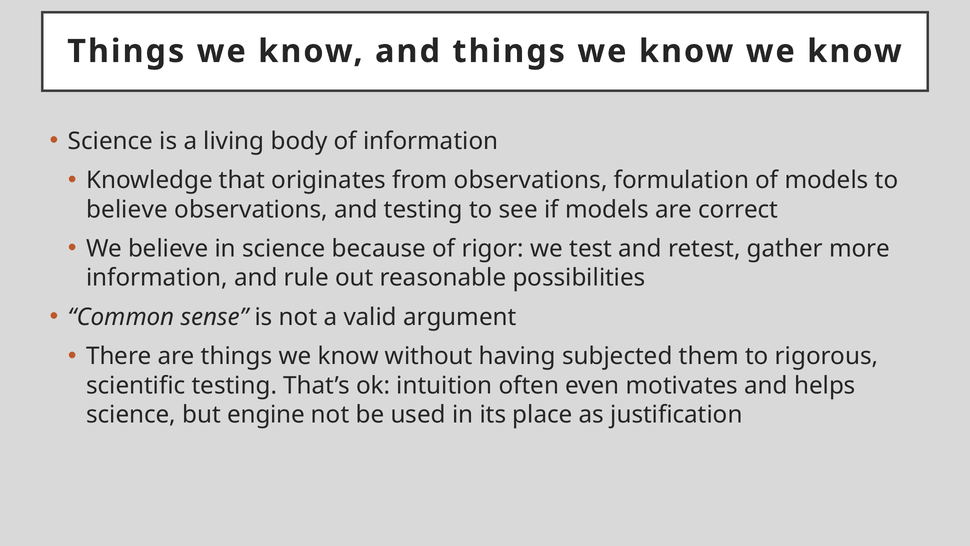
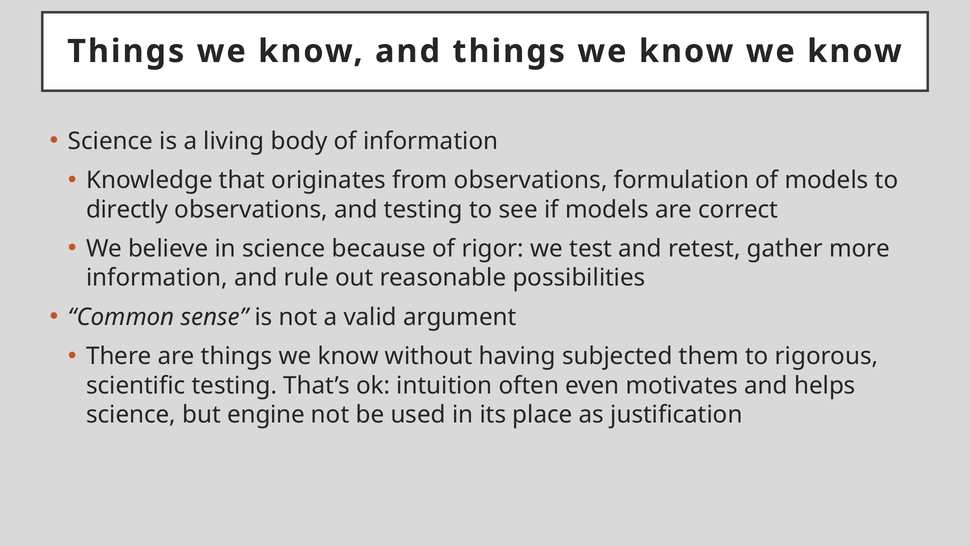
believe at (127, 209): believe -> directly
